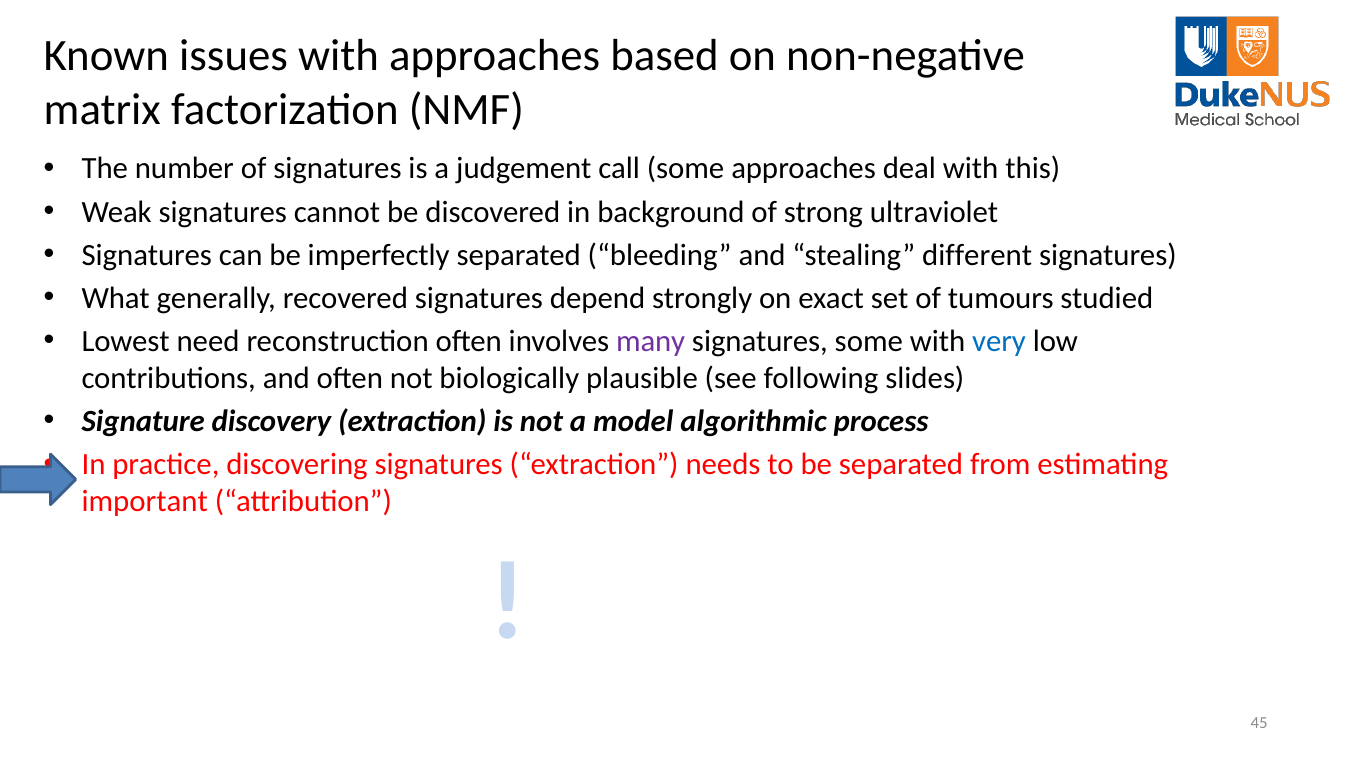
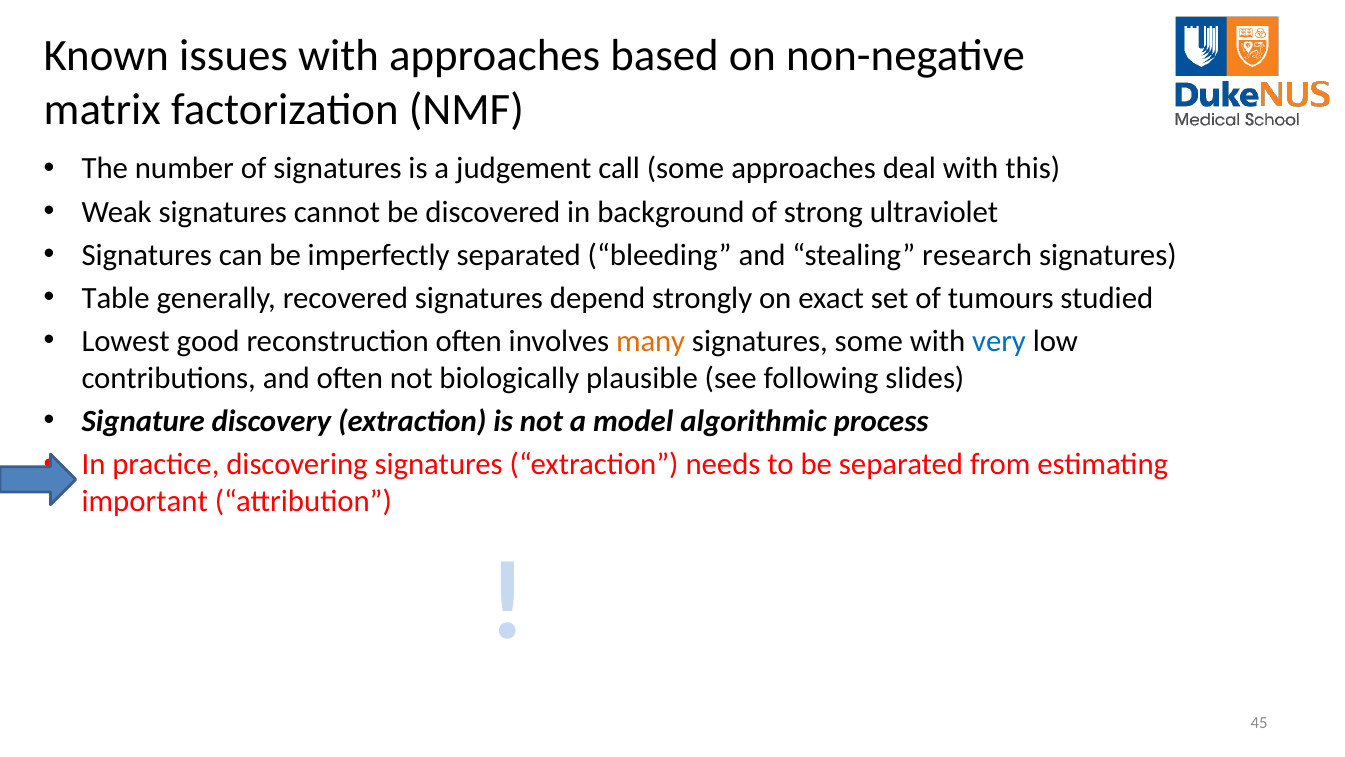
different: different -> research
What: What -> Table
need: need -> good
many colour: purple -> orange
